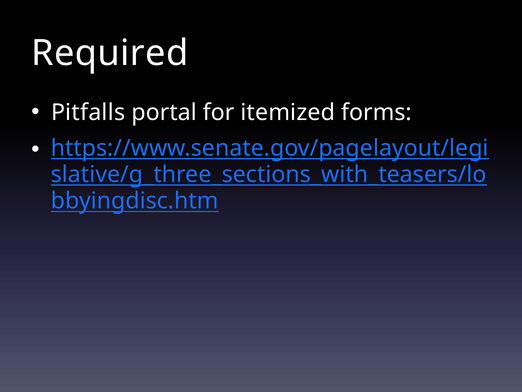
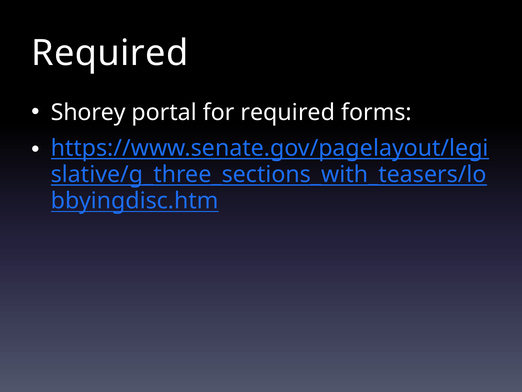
Pitfalls: Pitfalls -> Shorey
for itemized: itemized -> required
